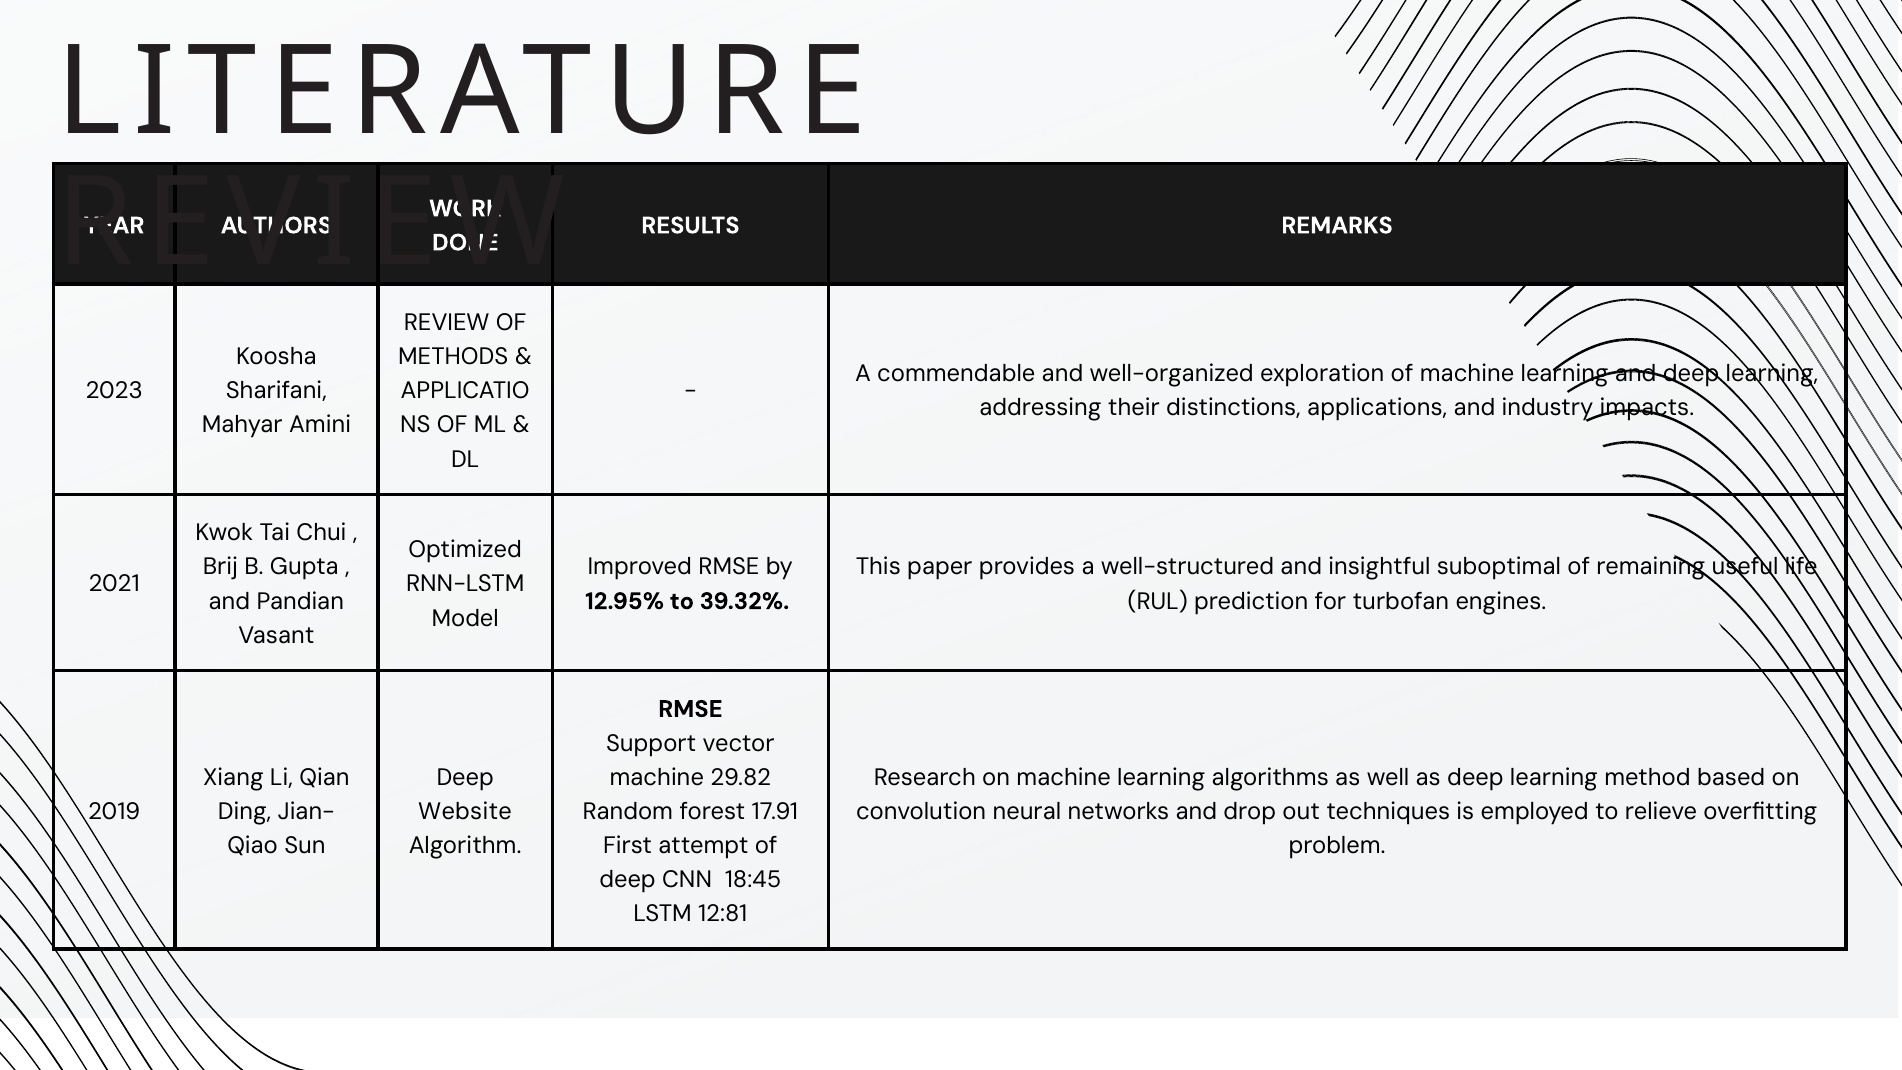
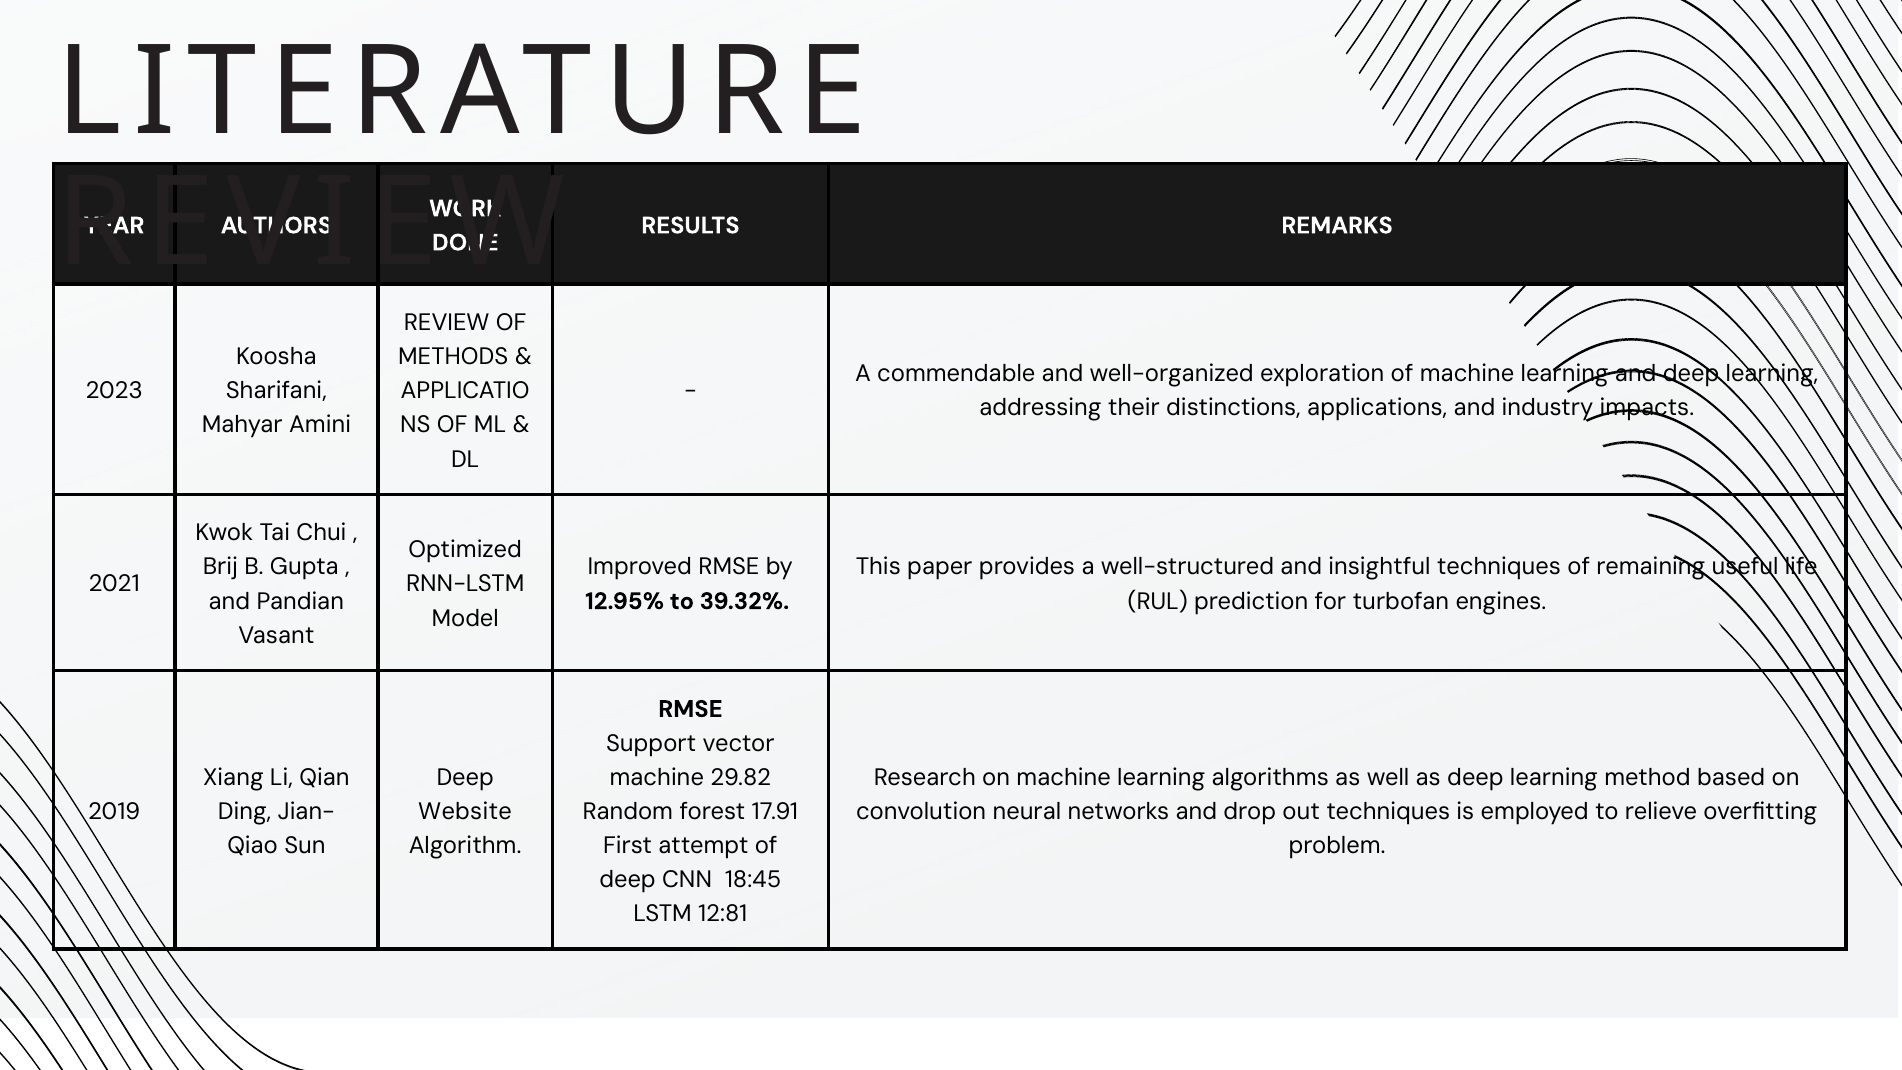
insightful suboptimal: suboptimal -> techniques
